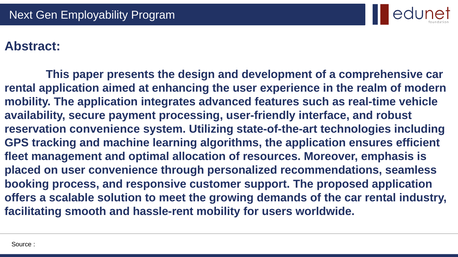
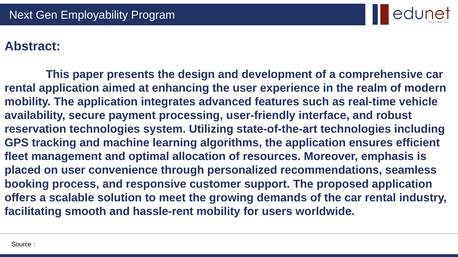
reservation convenience: convenience -> technologies
